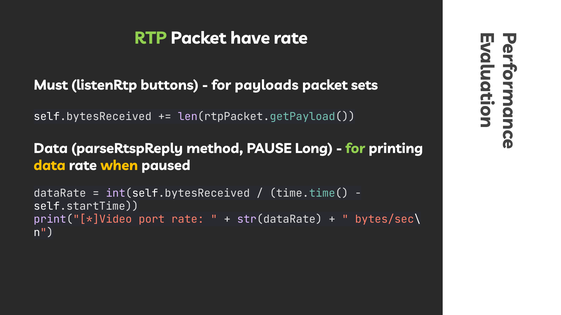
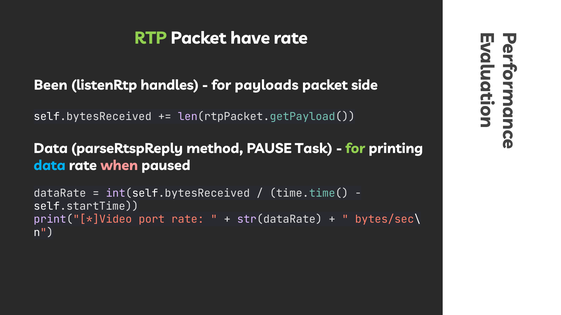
Must: Must -> Been
buttons: buttons -> handles
sets: sets -> side
Long: Long -> Task
data at (50, 166) colour: yellow -> light blue
when colour: yellow -> pink
